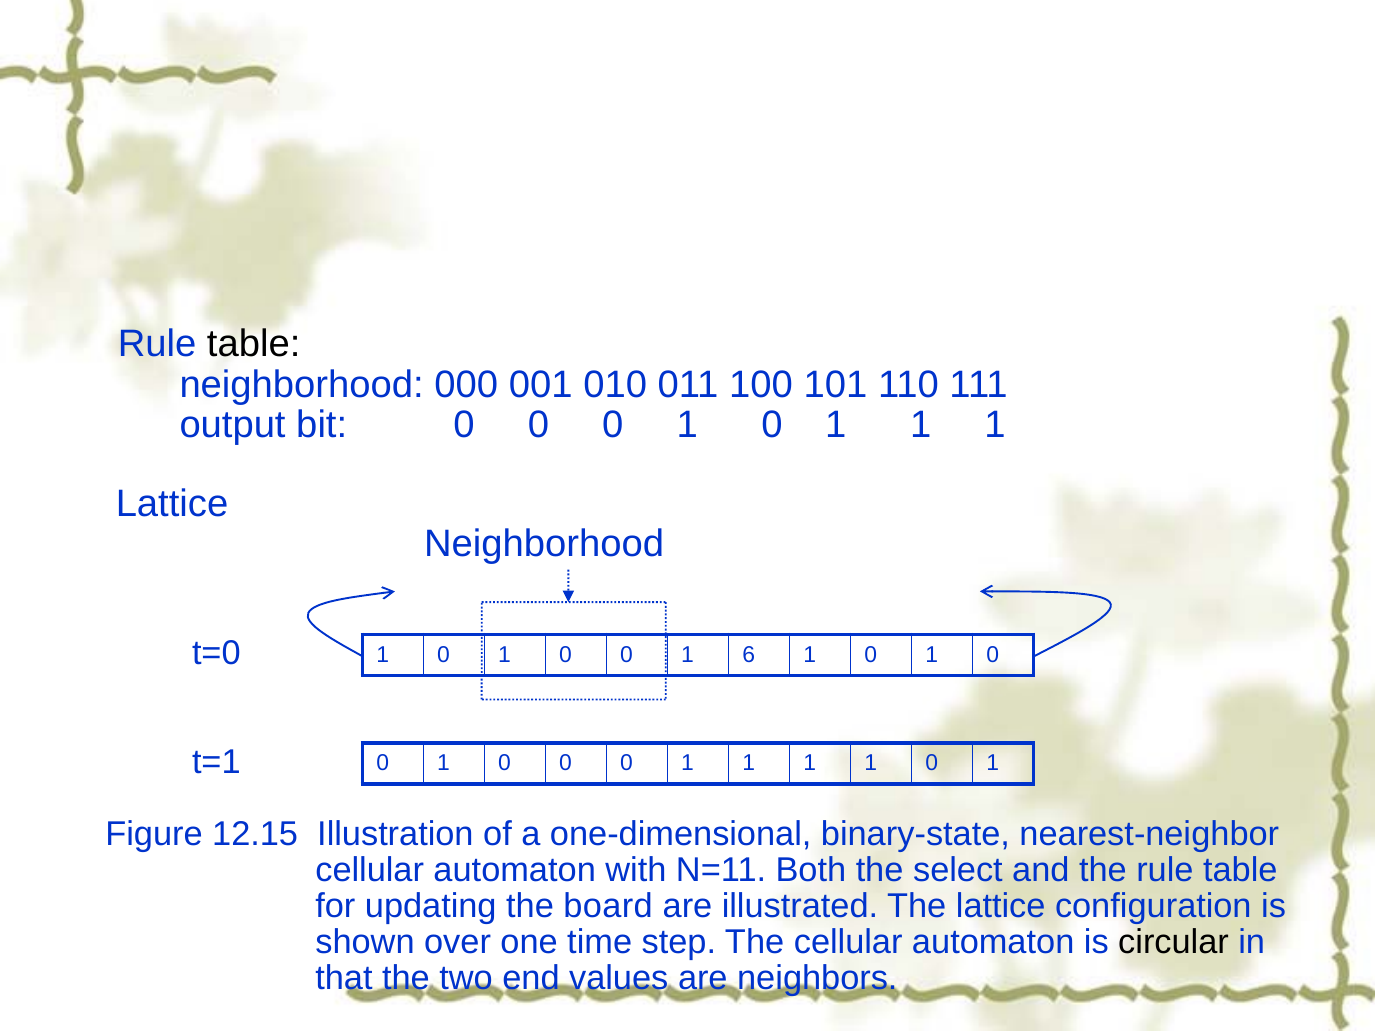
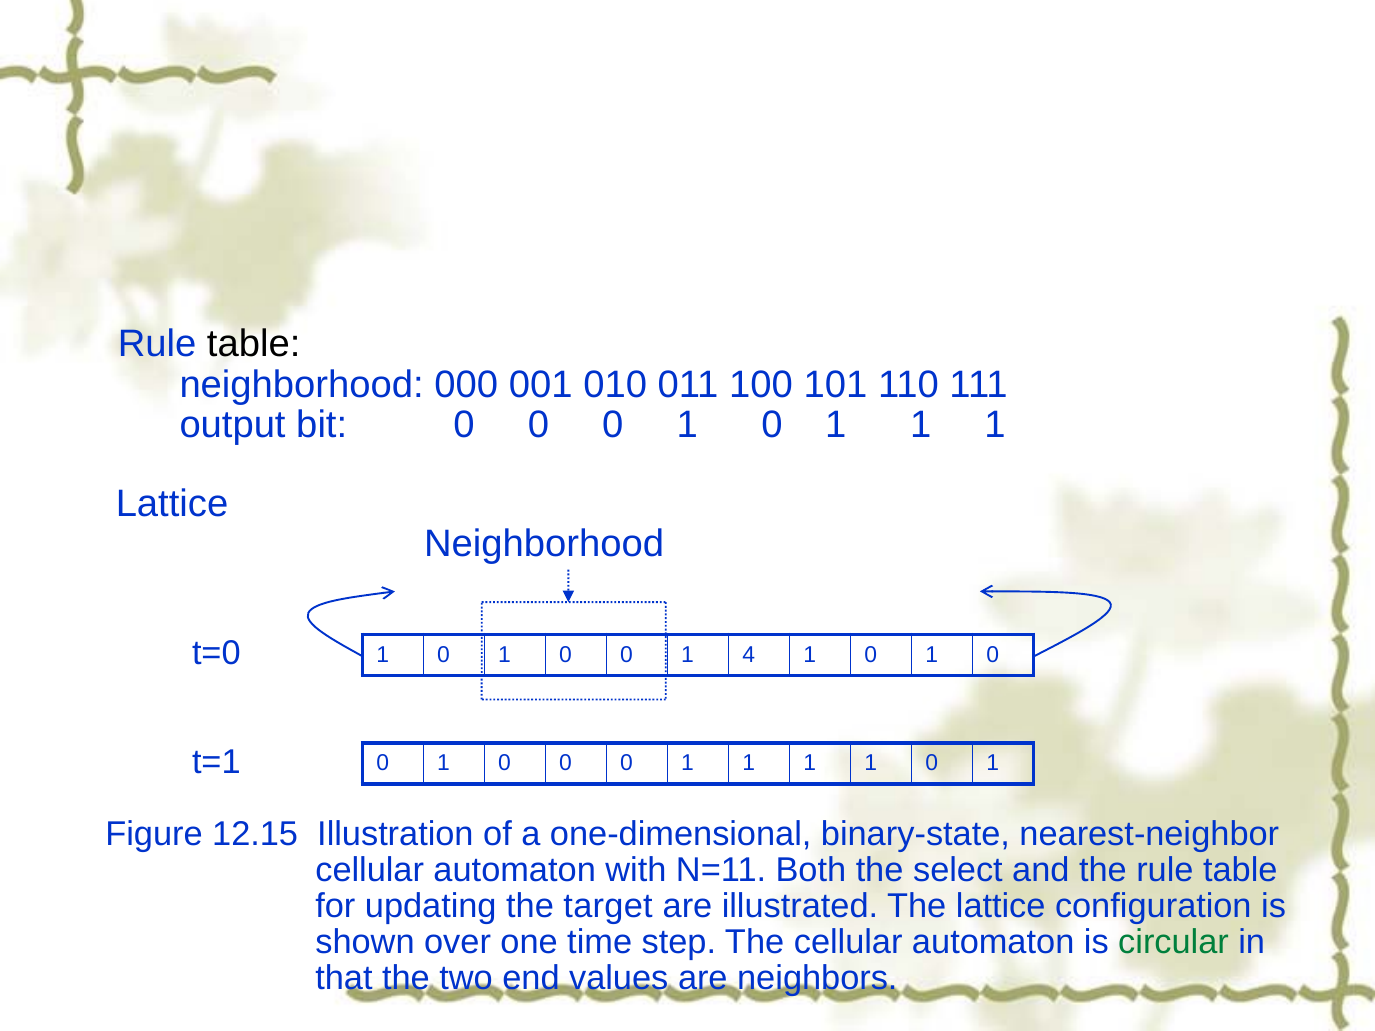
6: 6 -> 4
board: board -> target
circular colour: black -> green
